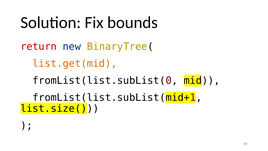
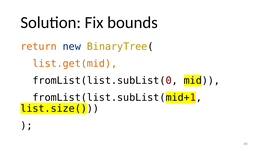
return colour: red -> orange
